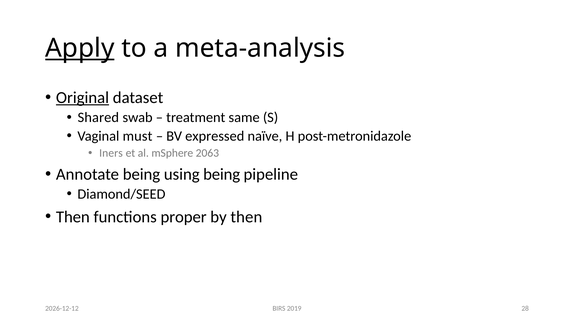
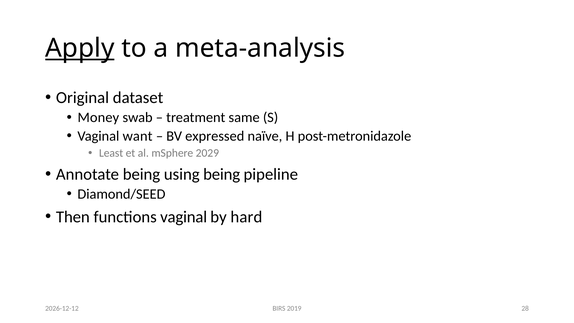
Original underline: present -> none
Shared: Shared -> Money
must: must -> want
Iners: Iners -> Least
2063: 2063 -> 2029
functions proper: proper -> vaginal
by then: then -> hard
